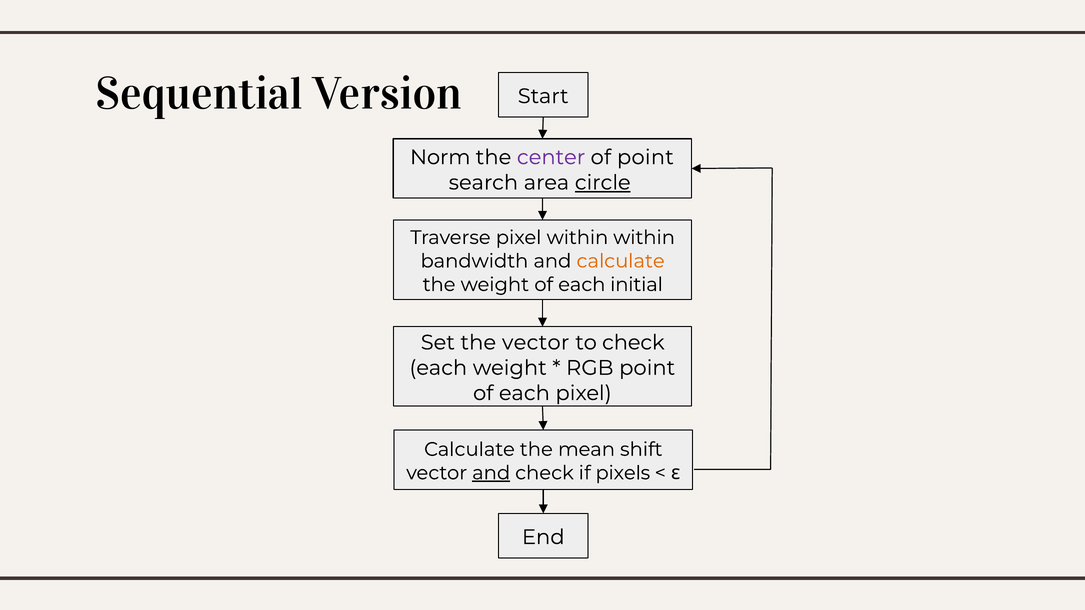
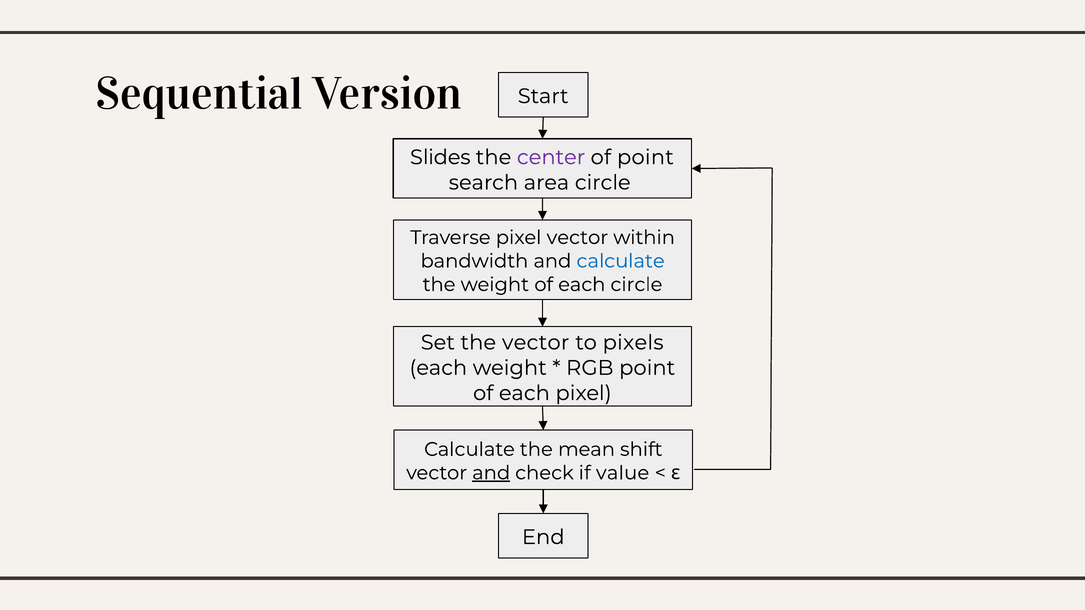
Norm: Norm -> Slides
circle at (603, 183) underline: present -> none
pixel within: within -> vector
calculate at (621, 261) colour: orange -> blue
each initial: initial -> circle
to check: check -> pixels
pixels: pixels -> value
